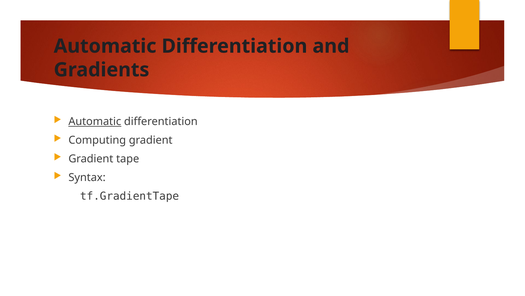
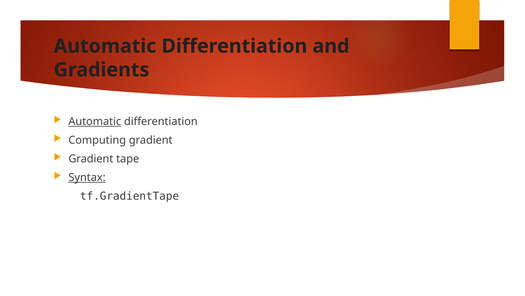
Syntax underline: none -> present
